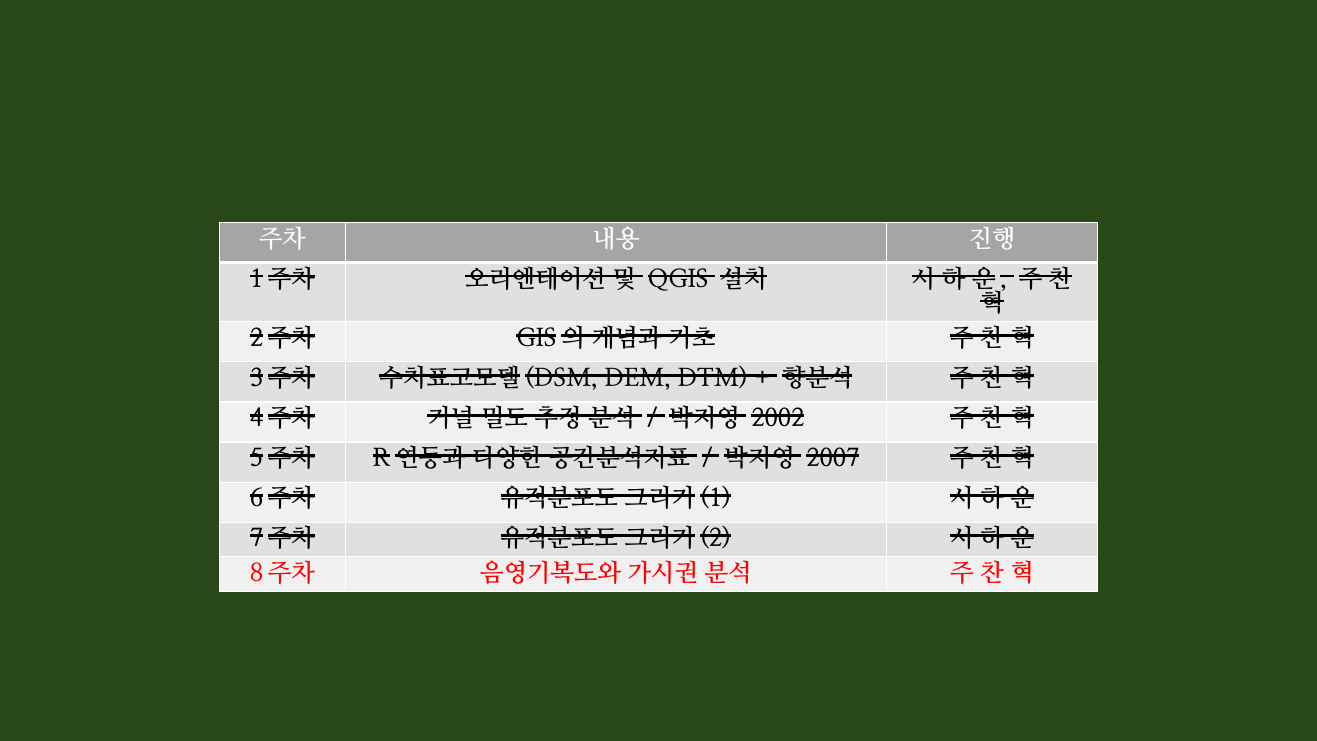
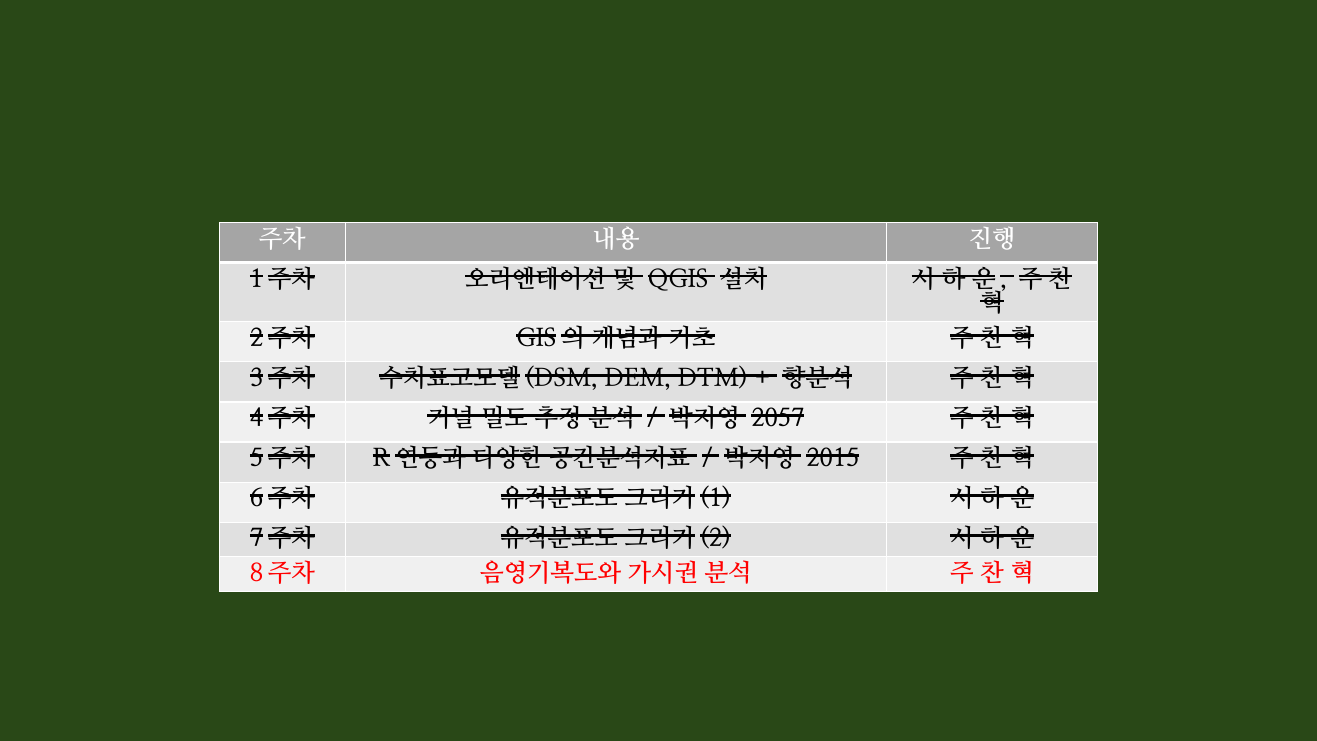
2002: 2002 -> 2057
2007: 2007 -> 2015
